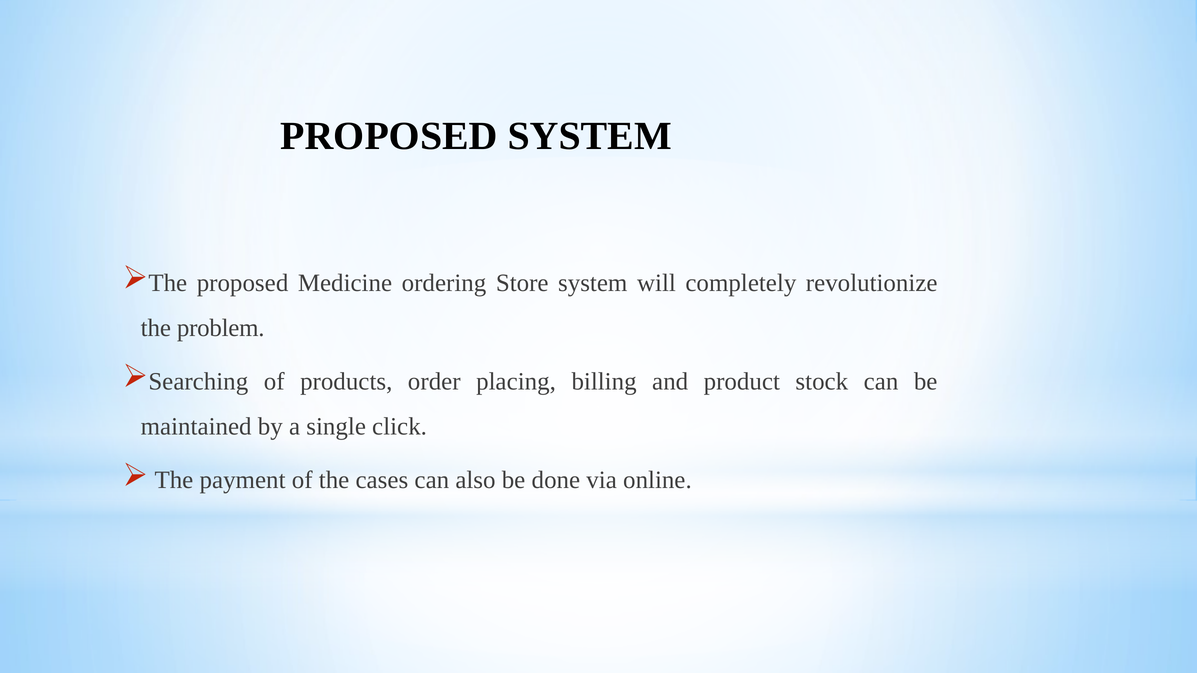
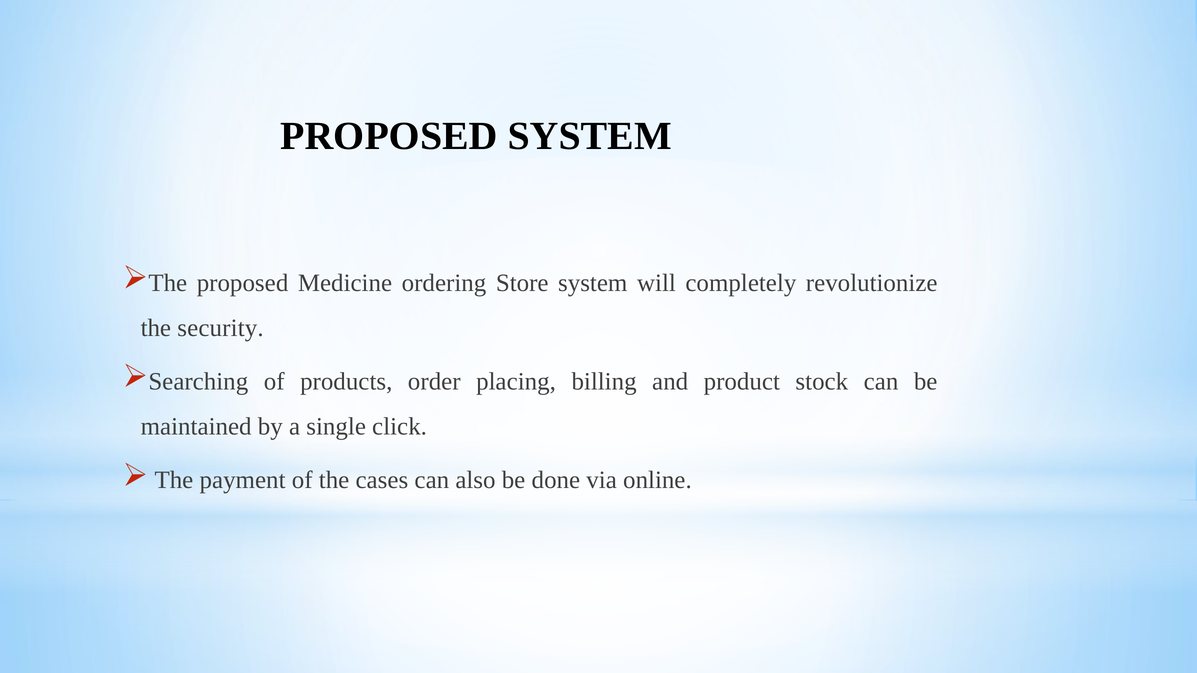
problem: problem -> security
